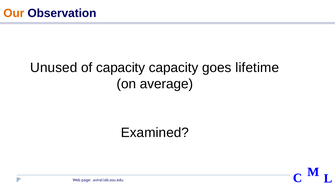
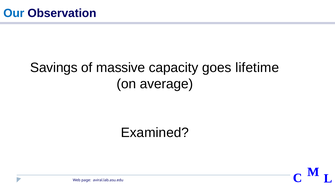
Our colour: orange -> blue
Unused: Unused -> Savings
of capacity: capacity -> massive
